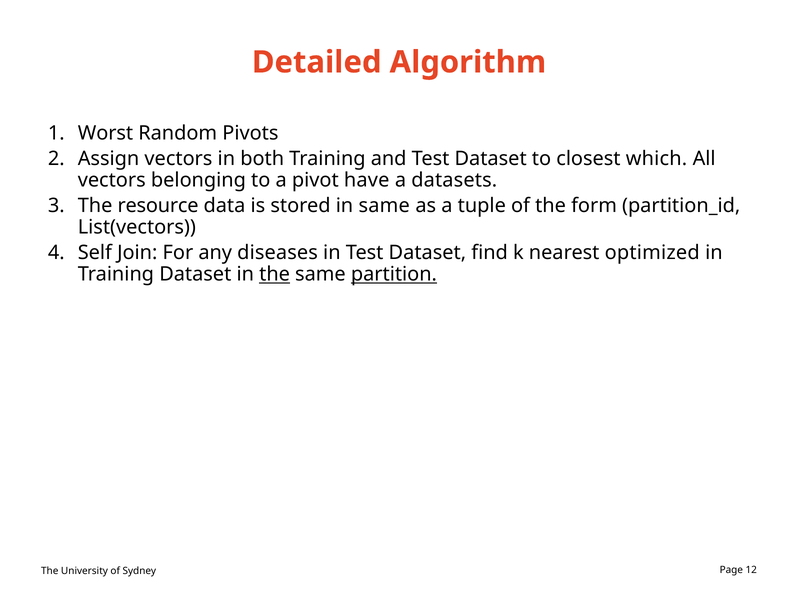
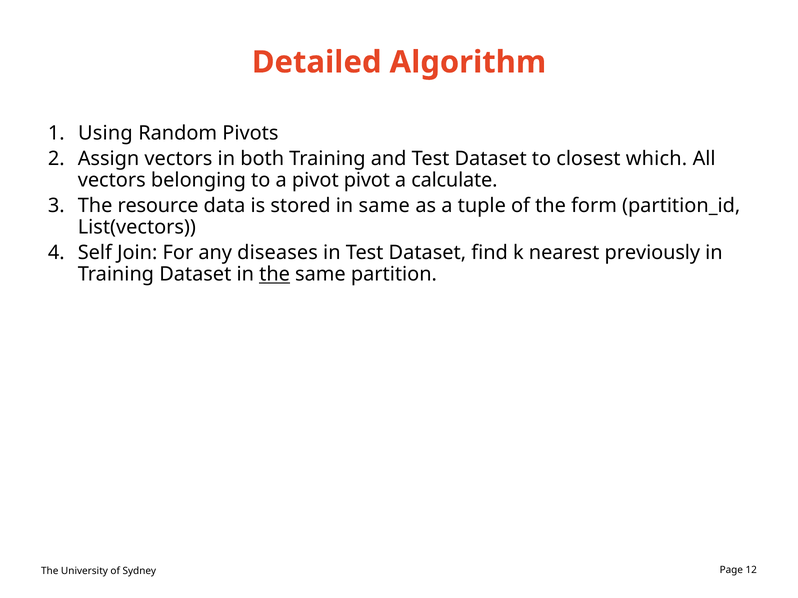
Worst: Worst -> Using
pivot have: have -> pivot
datasets: datasets -> calculate
optimized: optimized -> previously
partition underline: present -> none
